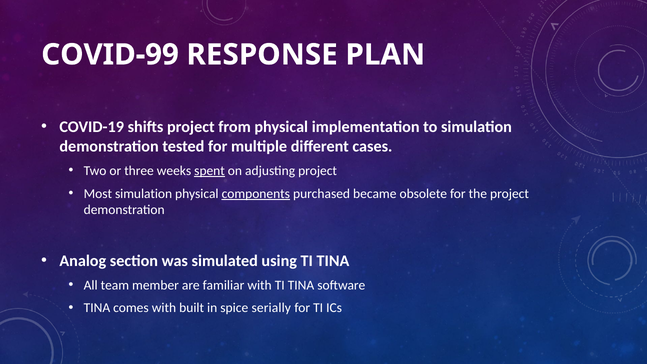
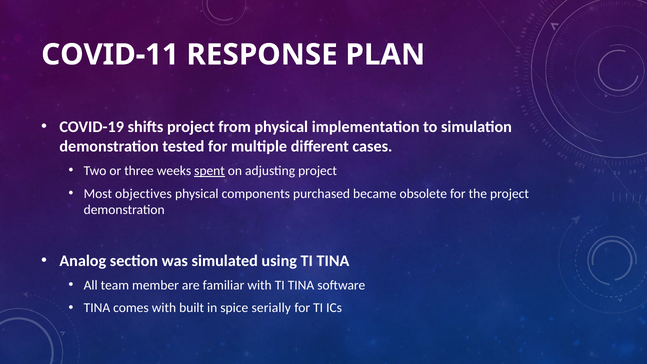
COVID-99: COVID-99 -> COVID-11
Most simulation: simulation -> objectives
components underline: present -> none
